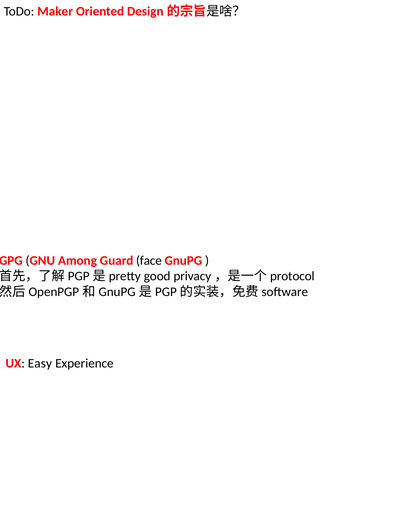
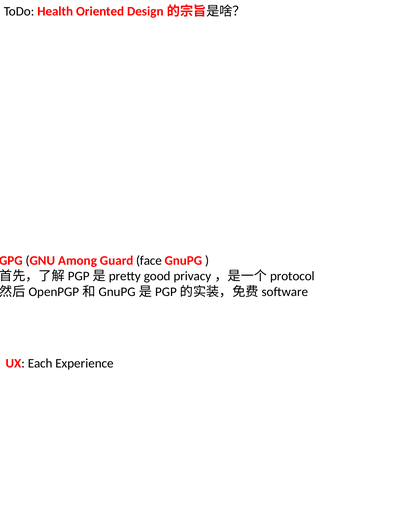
Maker: Maker -> Health
Easy: Easy -> Each
